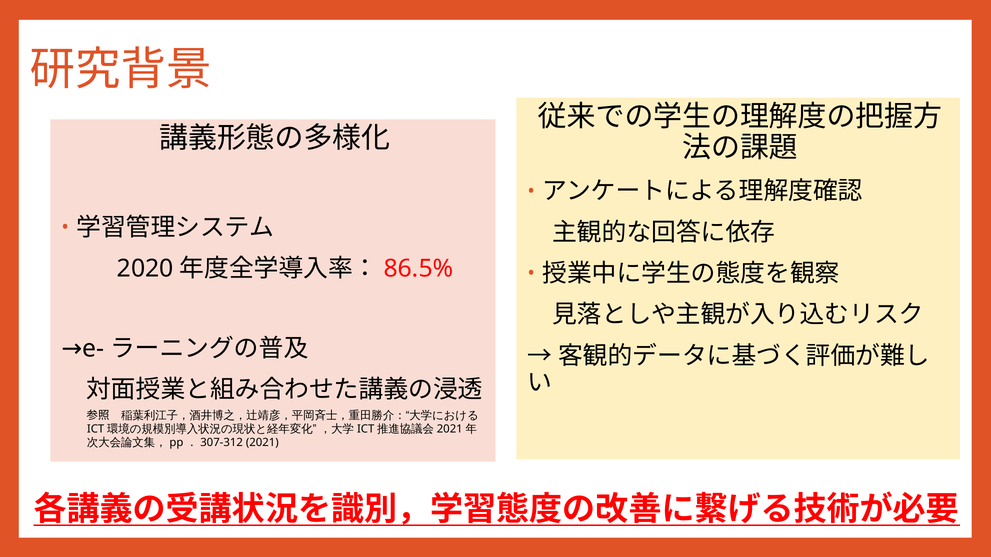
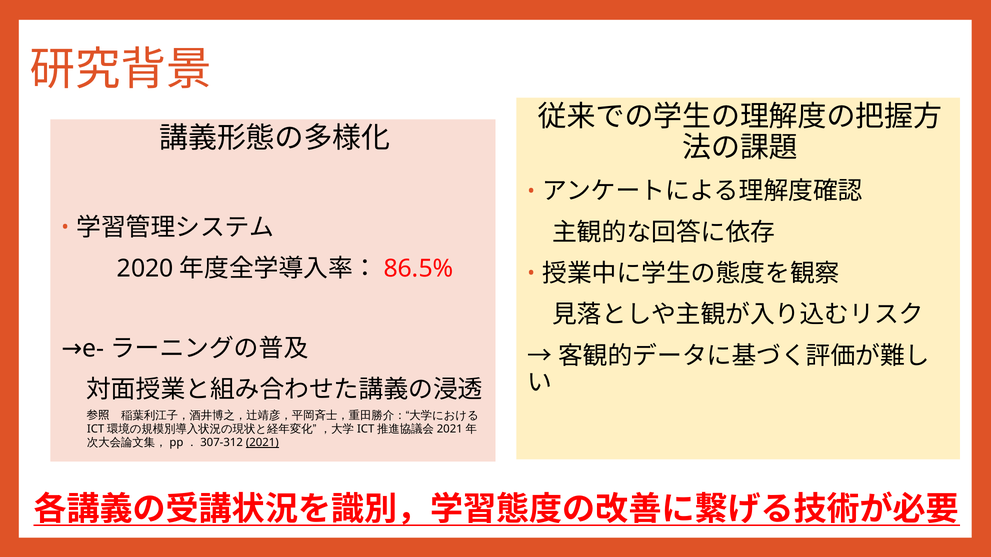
2021 underline: none -> present
